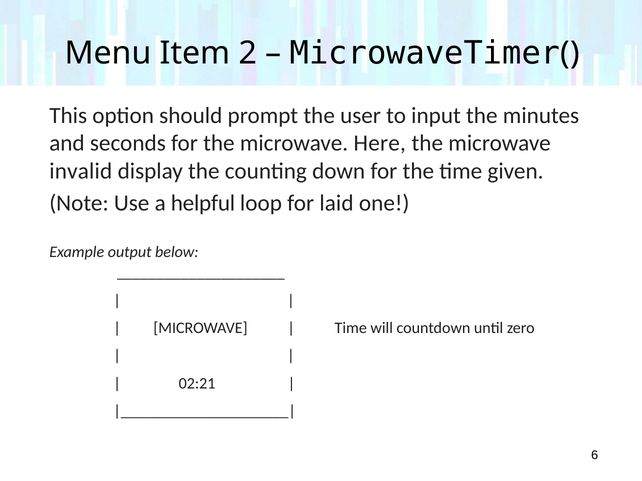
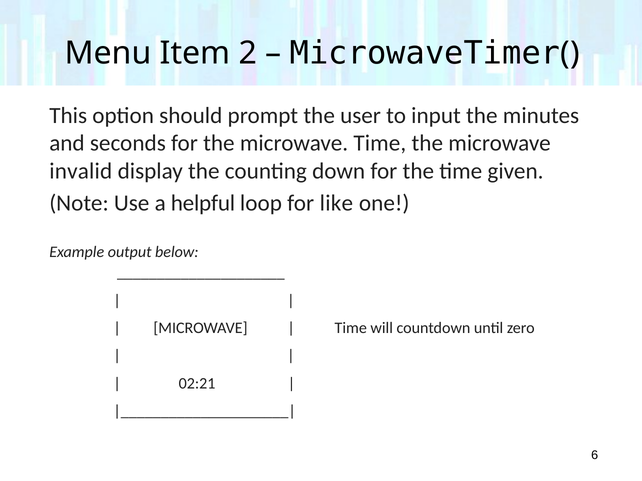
microwave Here: Here -> Time
laid: laid -> like
